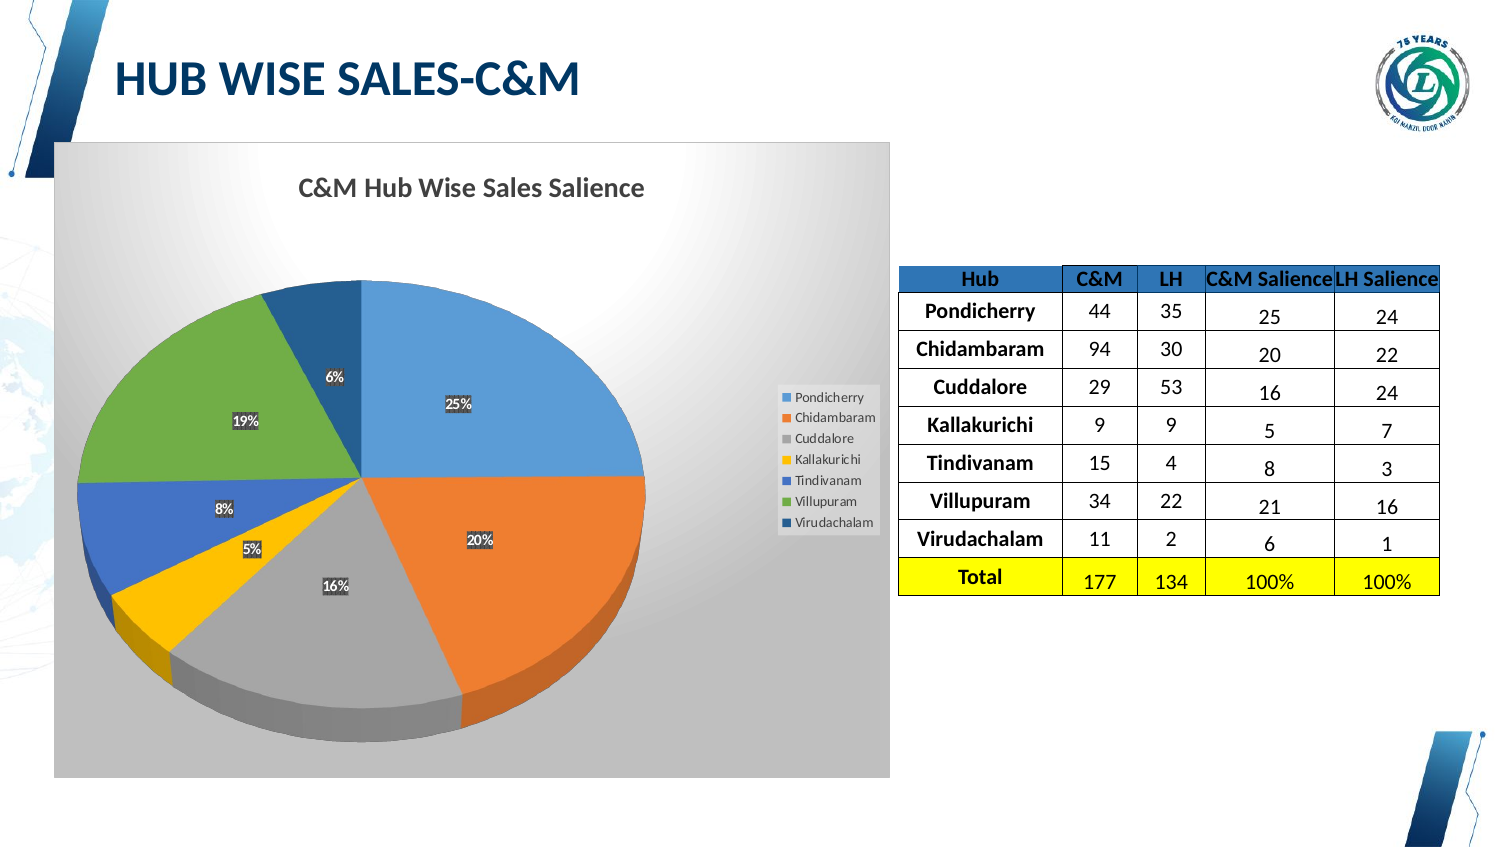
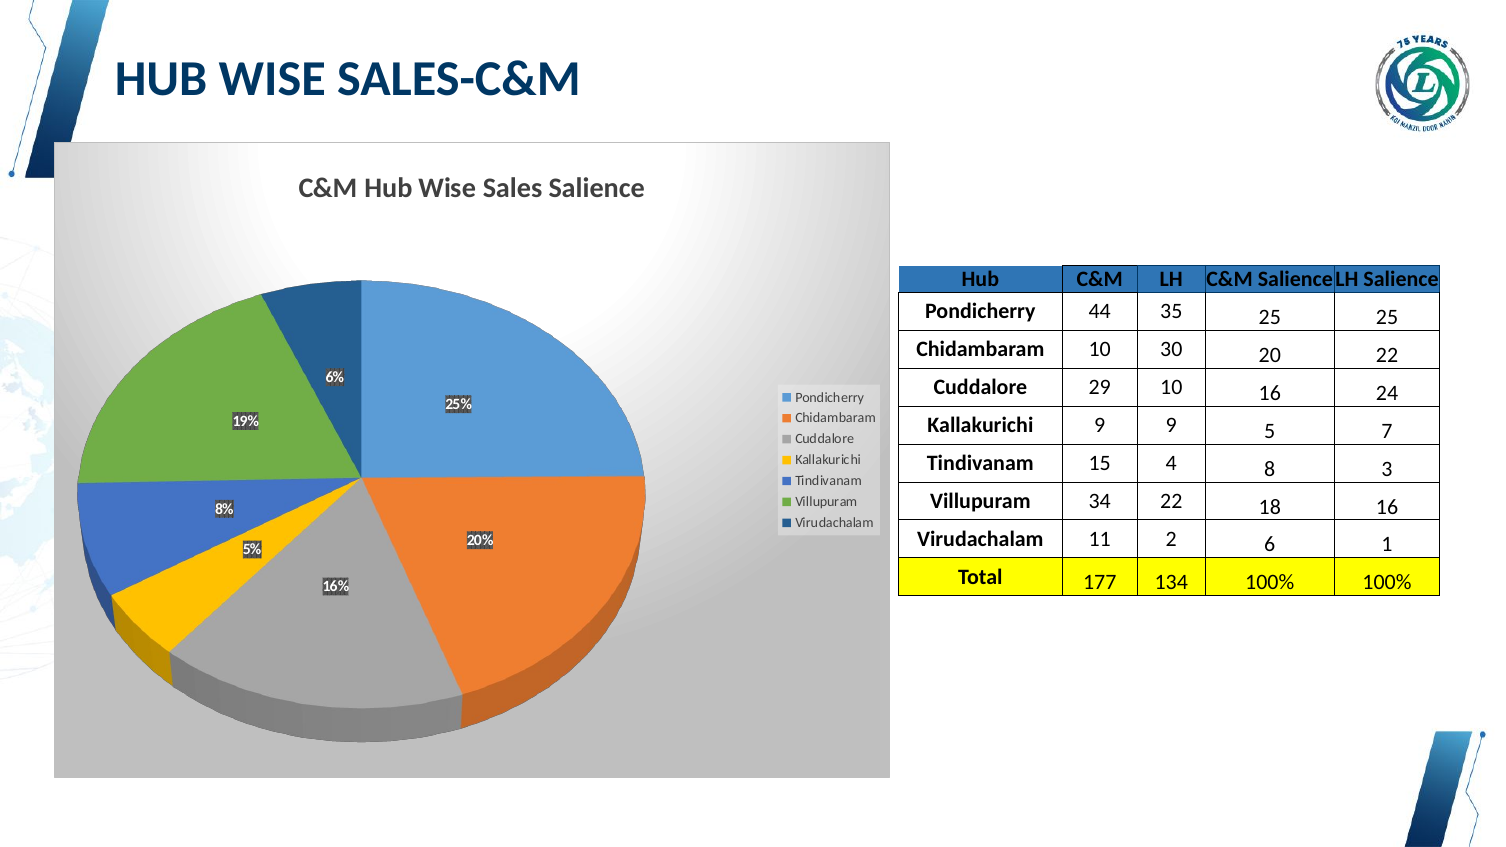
25 24: 24 -> 25
94 at (1100, 350): 94 -> 10
29 53: 53 -> 10
21: 21 -> 18
